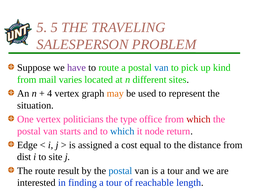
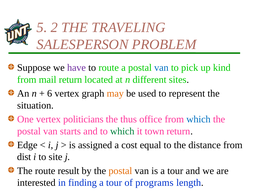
5 5: 5 -> 2
mail varies: varies -> return
4: 4 -> 6
type: type -> thus
which at (198, 119) colour: red -> blue
which at (122, 131) colour: blue -> green
node: node -> town
postal at (120, 171) colour: blue -> orange
reachable: reachable -> programs
